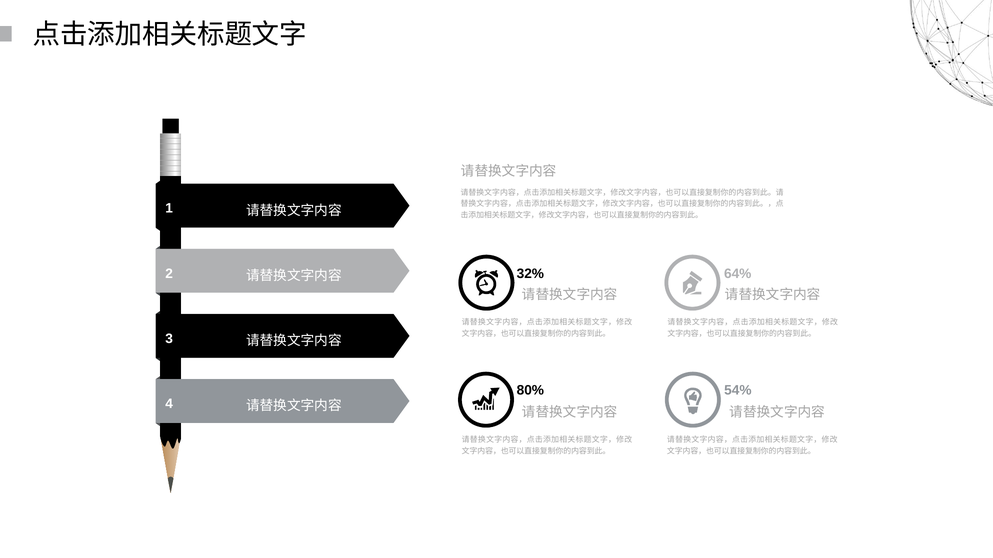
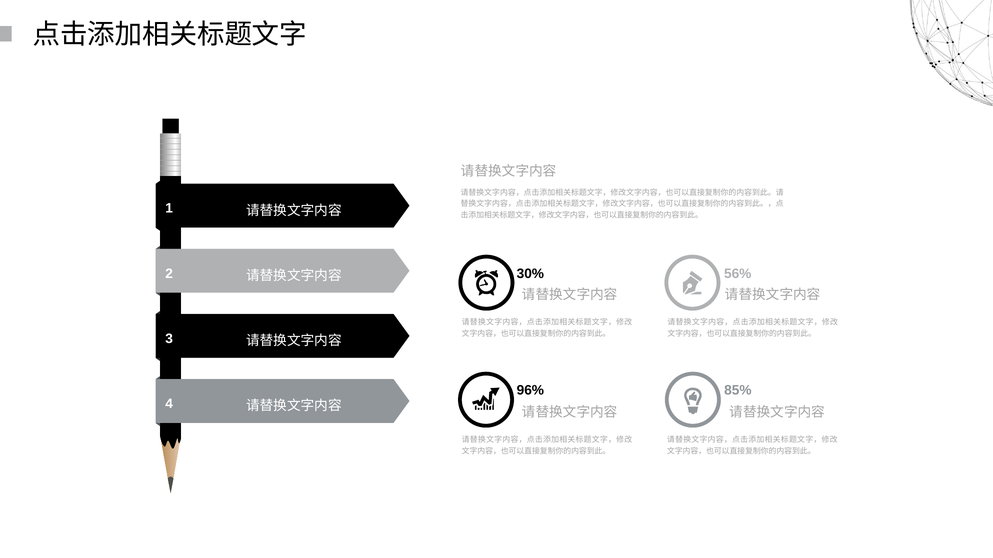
32%: 32% -> 30%
64%: 64% -> 56%
80%: 80% -> 96%
54%: 54% -> 85%
